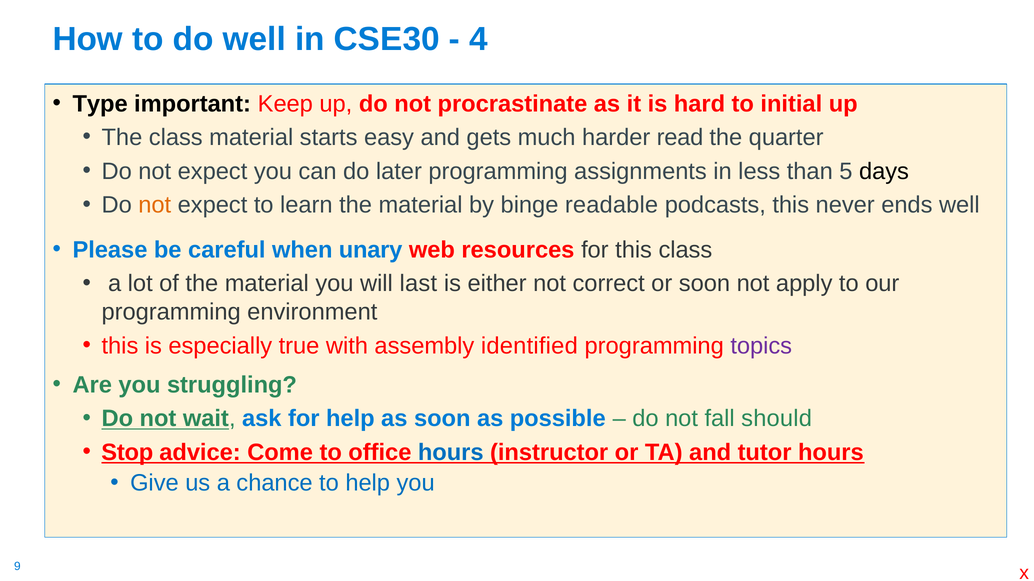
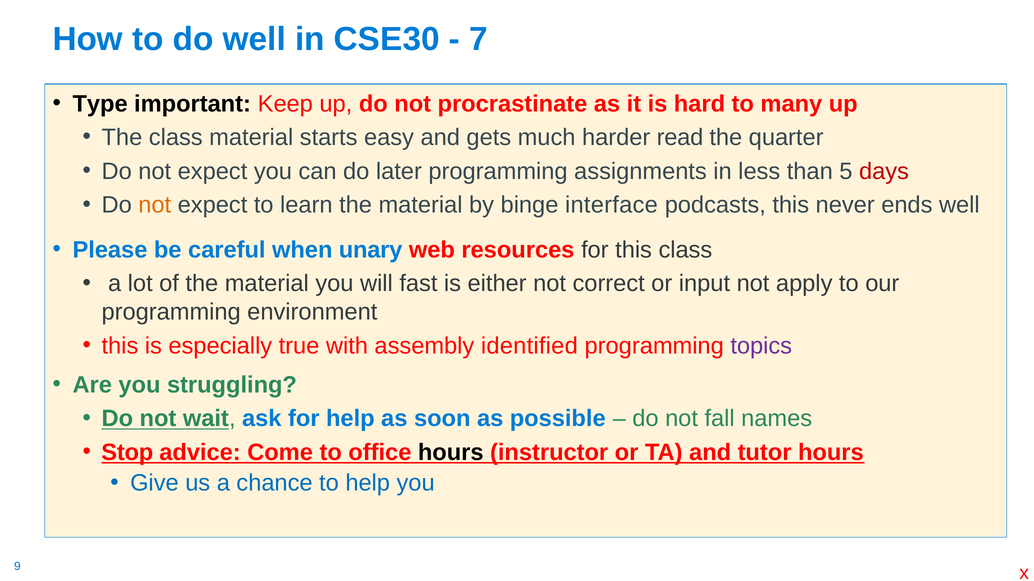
4: 4 -> 7
initial: initial -> many
days colour: black -> red
readable: readable -> interface
last: last -> fast
or soon: soon -> input
should: should -> names
hours at (451, 453) colour: blue -> black
